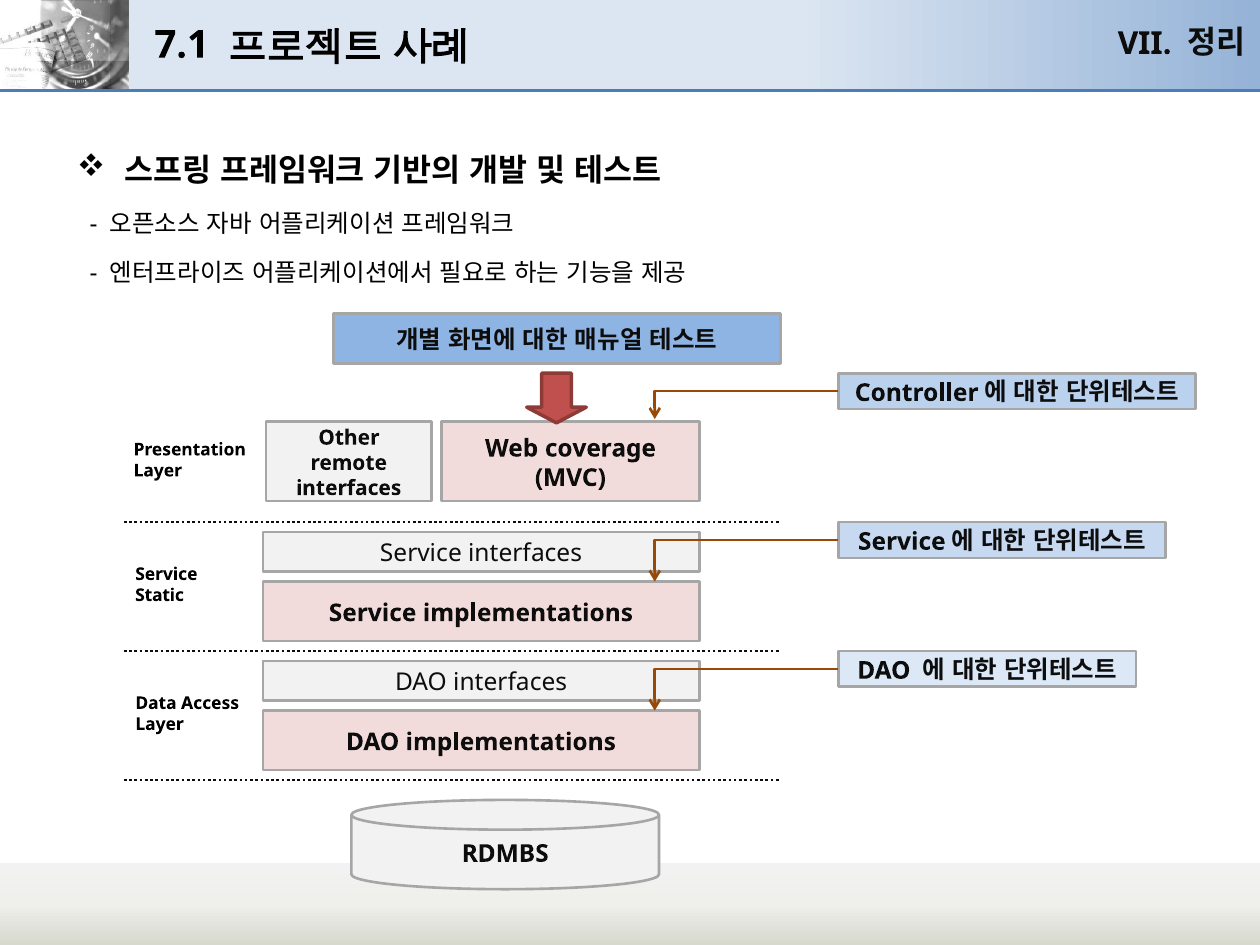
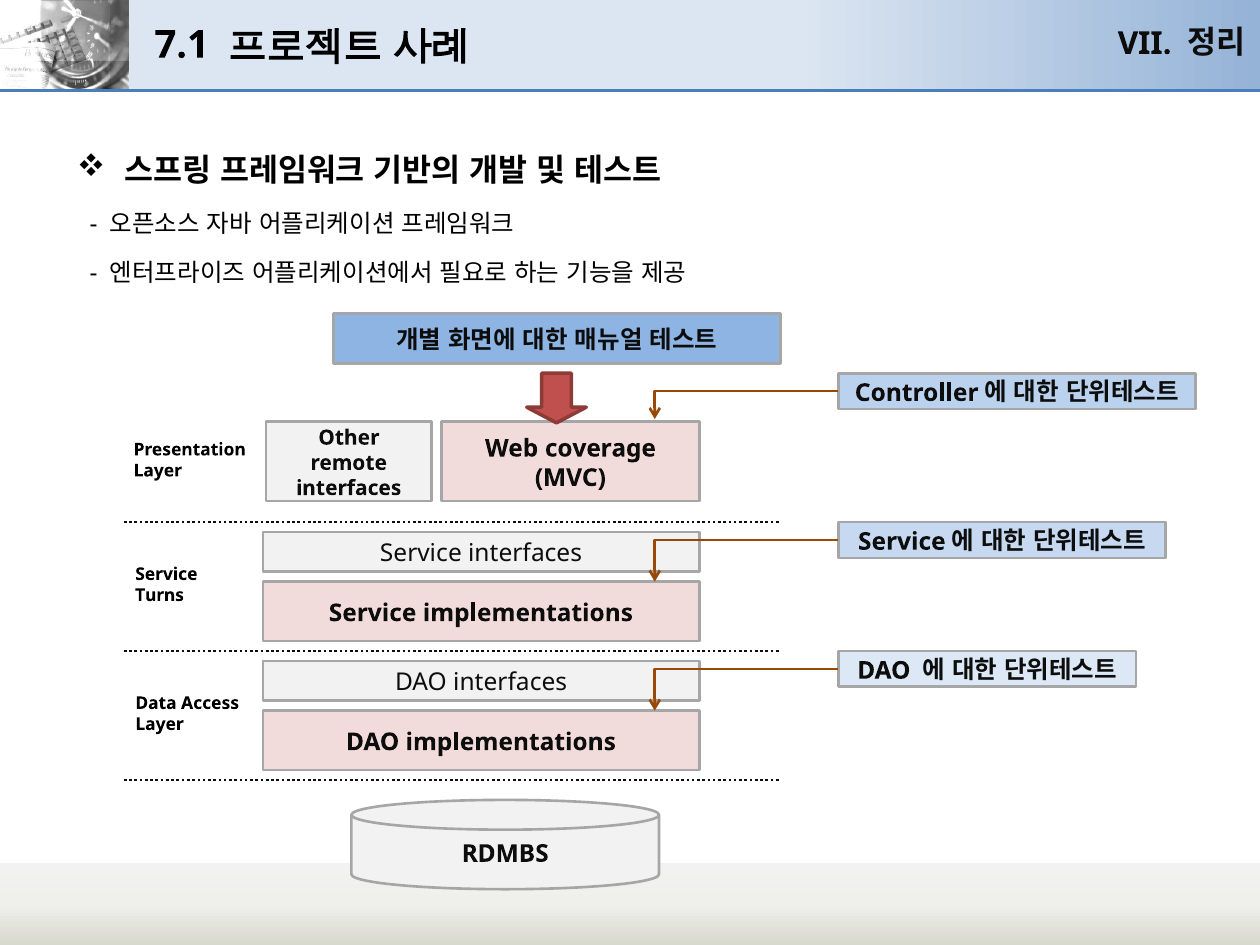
Static: Static -> Turns
